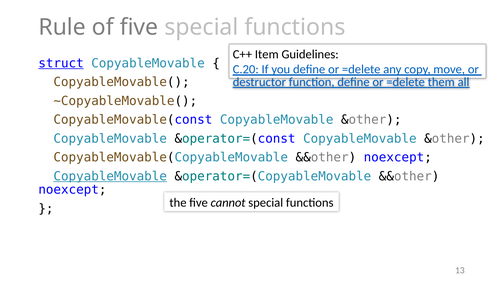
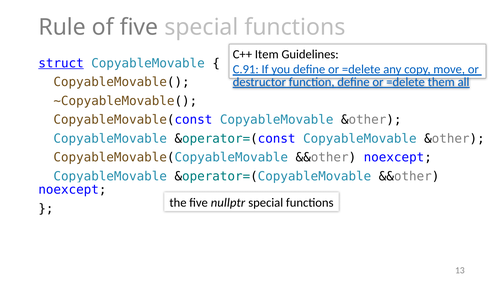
C.20: C.20 -> C.91
CopyableMovable at (110, 176) underline: present -> none
cannot: cannot -> nullptr
